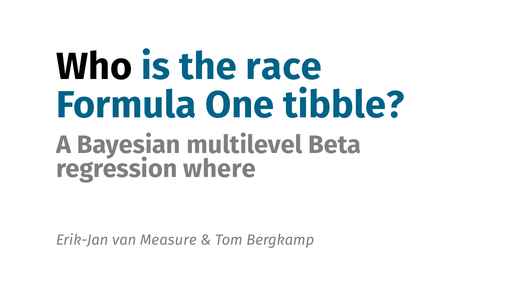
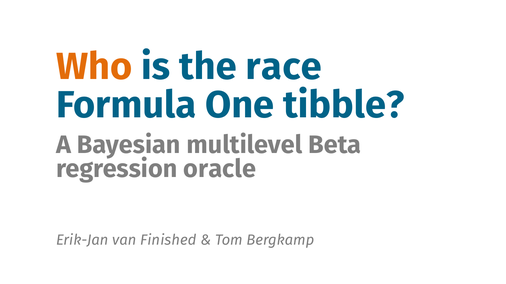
Who colour: black -> orange
where: where -> oracle
Measure: Measure -> Finished
